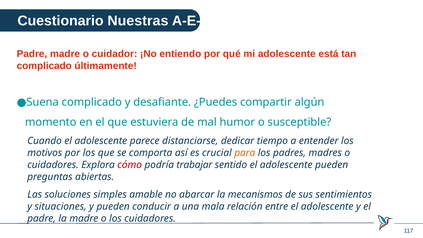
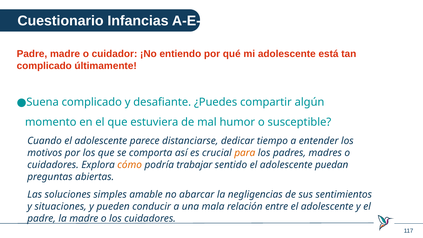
Nuestras: Nuestras -> Infancias
cómo colour: red -> orange
adolescente pueden: pueden -> puedan
mecanismos: mecanismos -> negligencias
